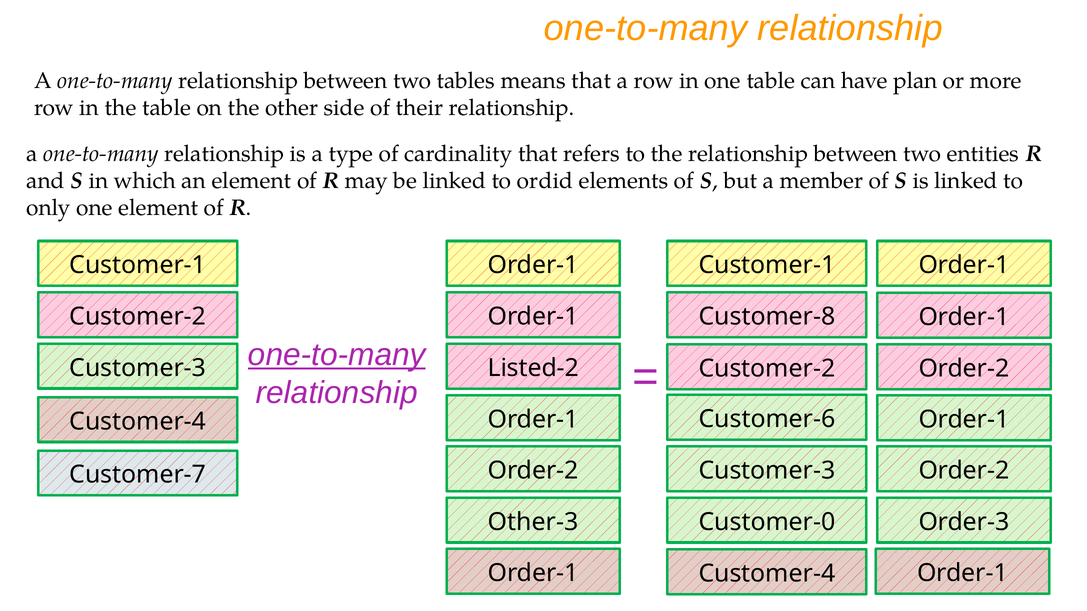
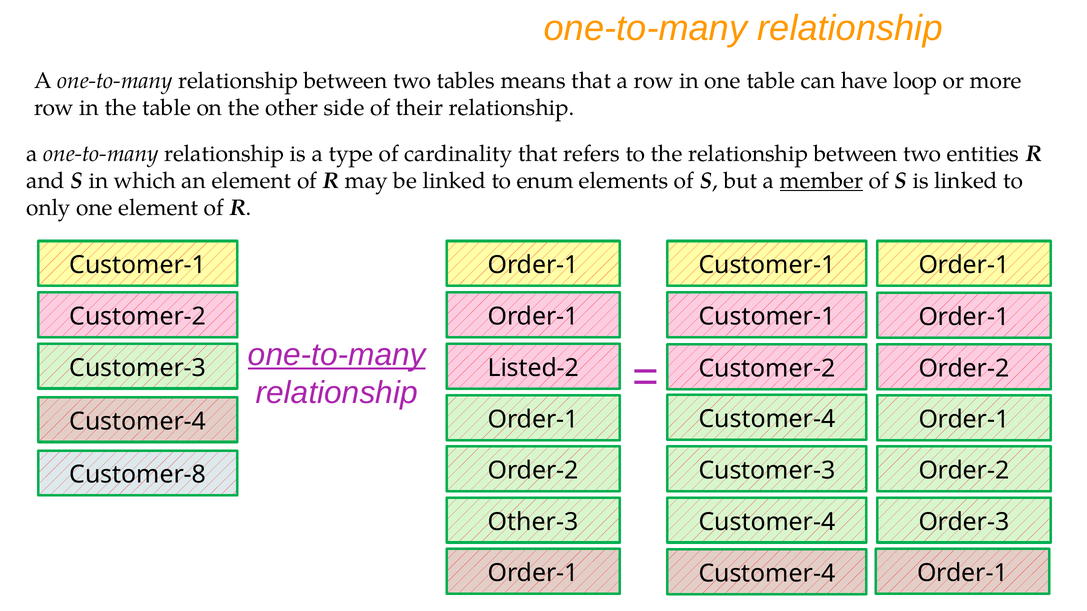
plan: plan -> loop
ordid: ordid -> enum
member underline: none -> present
Customer-8 at (767, 317): Customer-8 -> Customer-1
Customer-6 at (767, 419): Customer-6 -> Customer-4
Customer-7: Customer-7 -> Customer-8
Customer-0 at (767, 522): Customer-0 -> Customer-4
